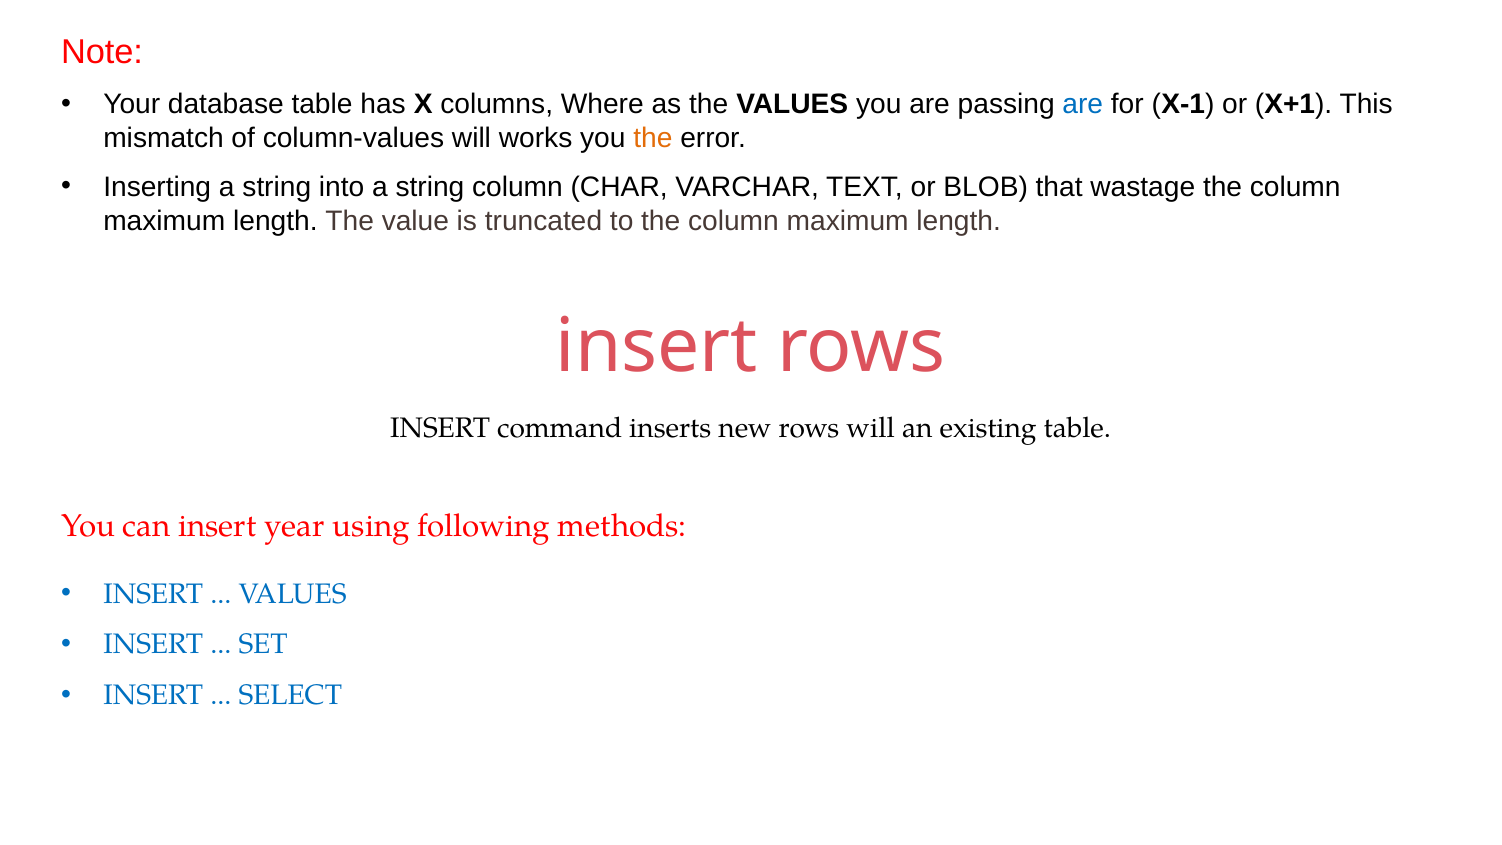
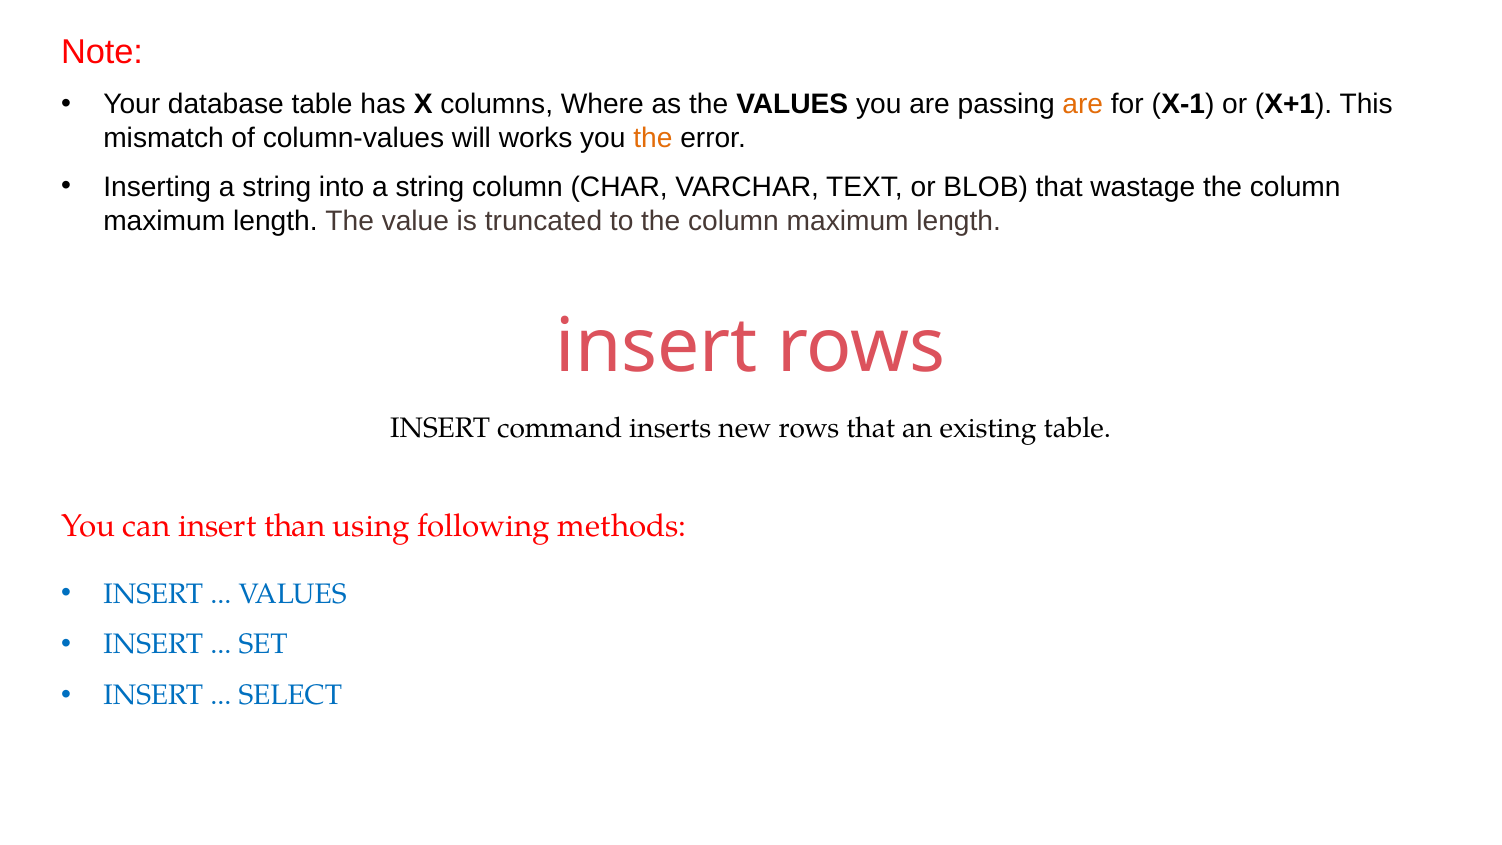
are at (1083, 105) colour: blue -> orange
rows will: will -> that
year: year -> than
